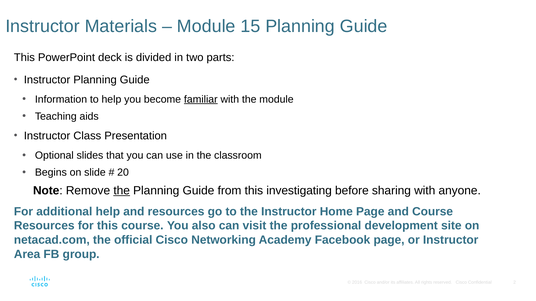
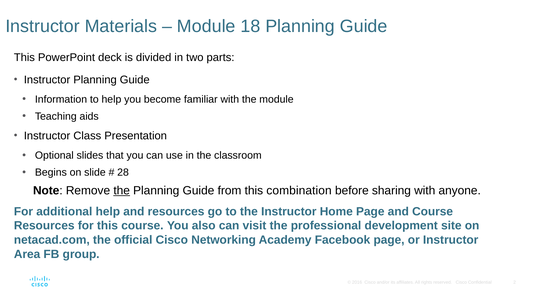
15: 15 -> 18
familiar underline: present -> none
20: 20 -> 28
investigating: investigating -> combination
